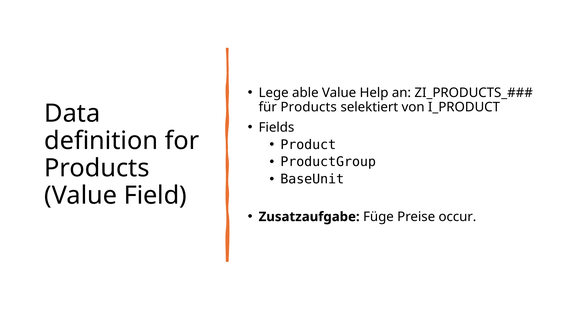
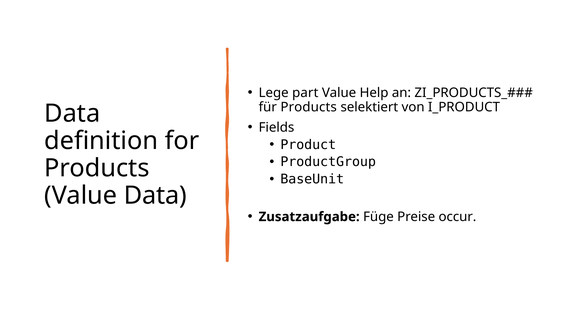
able: able -> part
Value Field: Field -> Data
